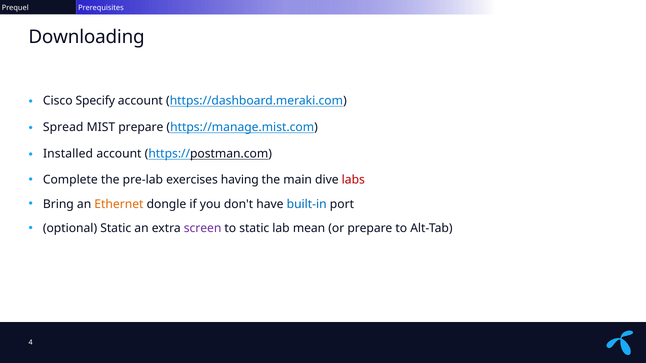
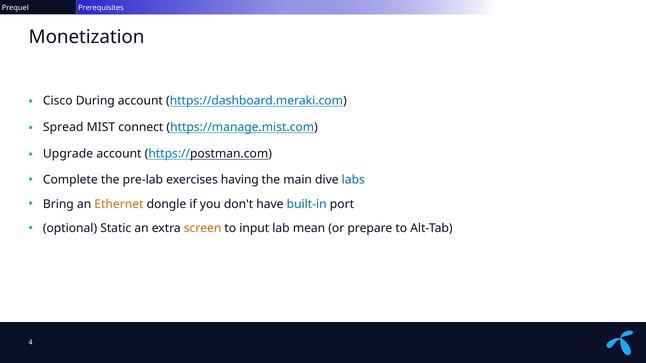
Downloading: Downloading -> Monetization
Specify: Specify -> During
MIST prepare: prepare -> connect
Installed: Installed -> Upgrade
labs colour: red -> blue
screen colour: purple -> orange
to static: static -> input
